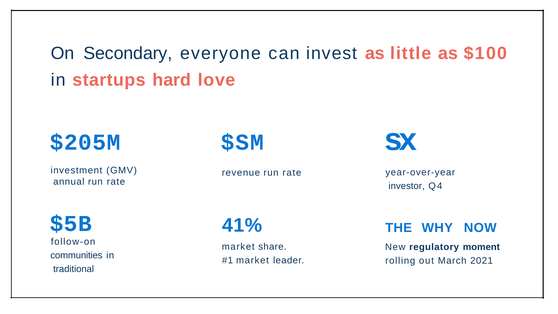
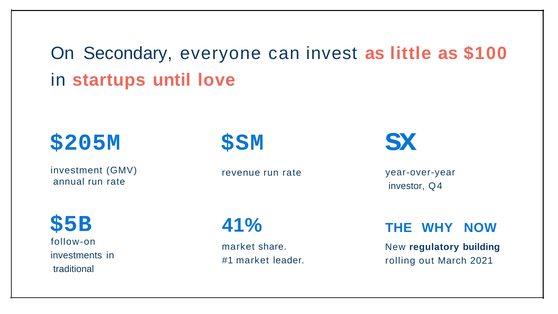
hard: hard -> until
moment: moment -> building
communities: communities -> investments
